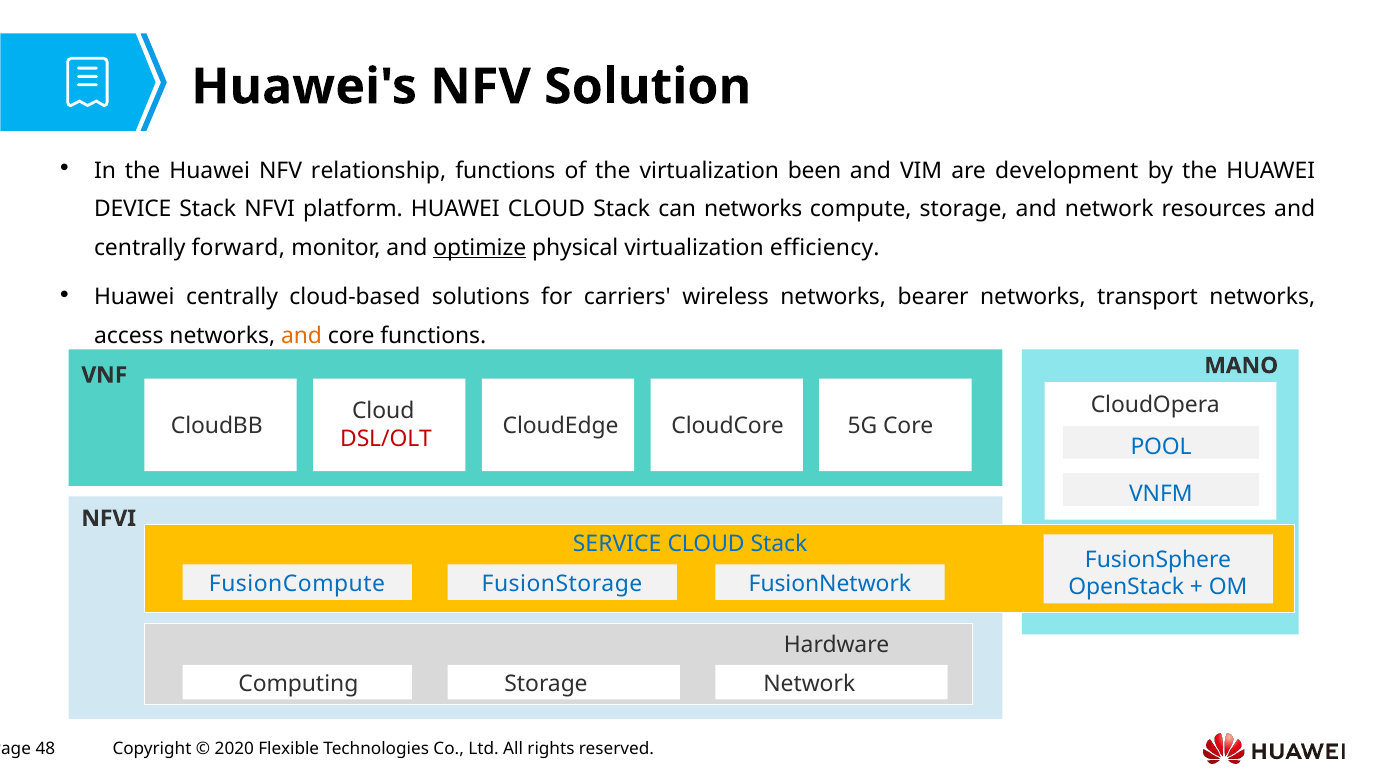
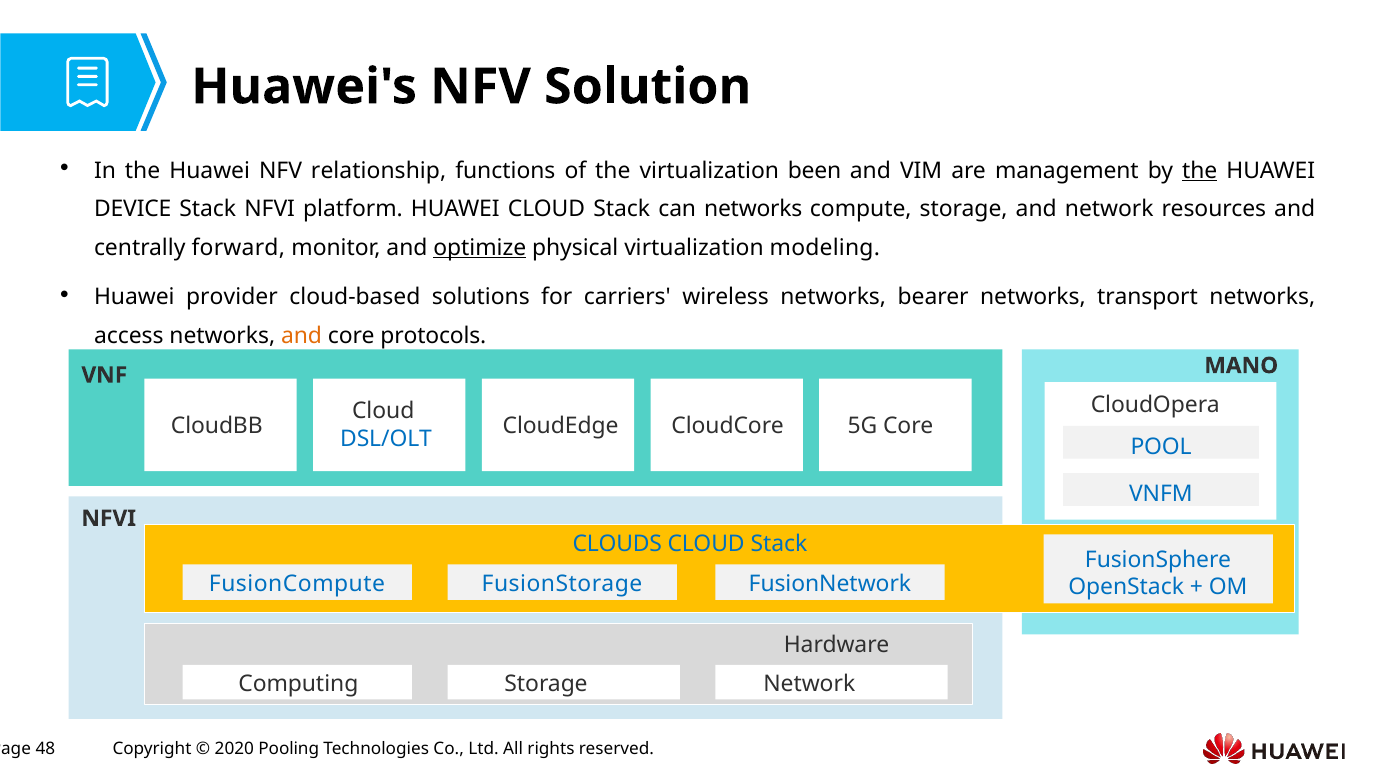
development: development -> management
the at (1200, 171) underline: none -> present
efficiency: efficiency -> modeling
Huawei centrally: centrally -> provider
core functions: functions -> protocols
DSL/OLT colour: red -> blue
SERVICE: SERVICE -> CLOUDS
Flexible: Flexible -> Pooling
